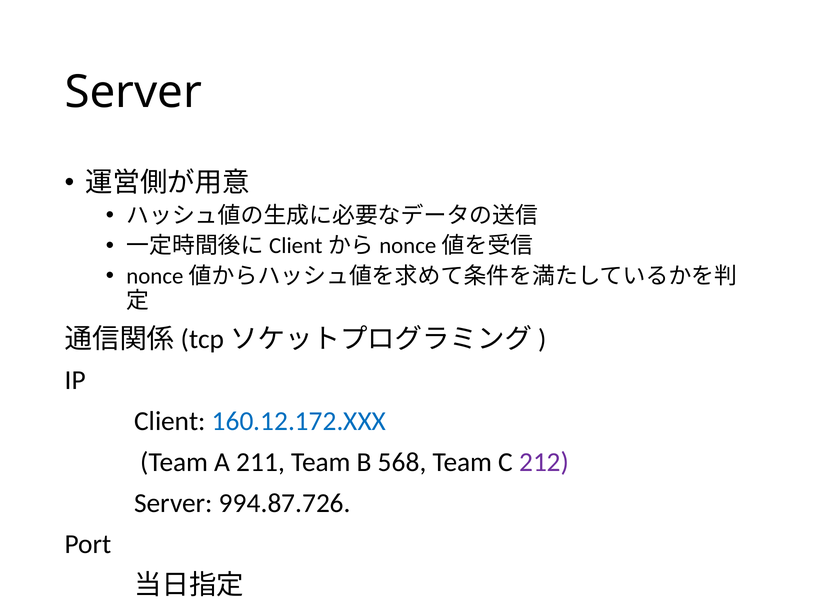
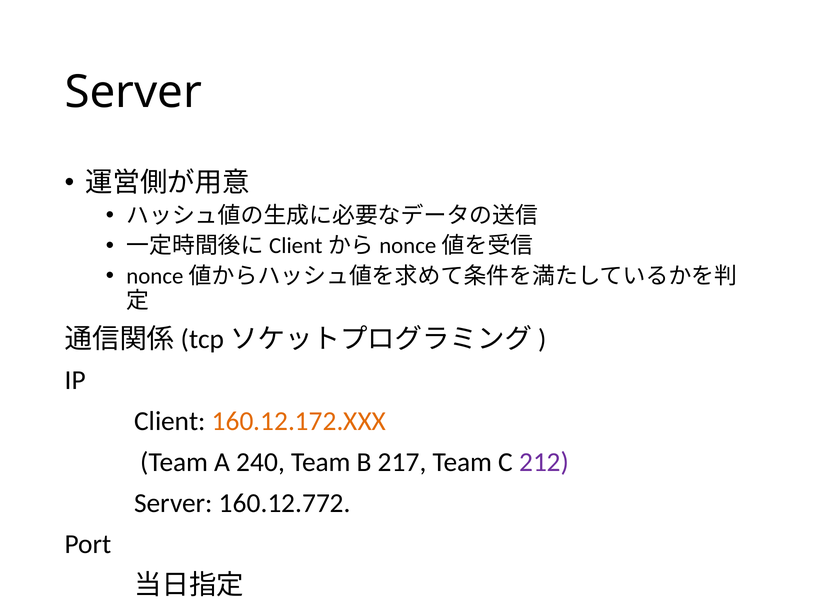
160.12.172.XXX colour: blue -> orange
211: 211 -> 240
568: 568 -> 217
994.87.726: 994.87.726 -> 160.12.772
